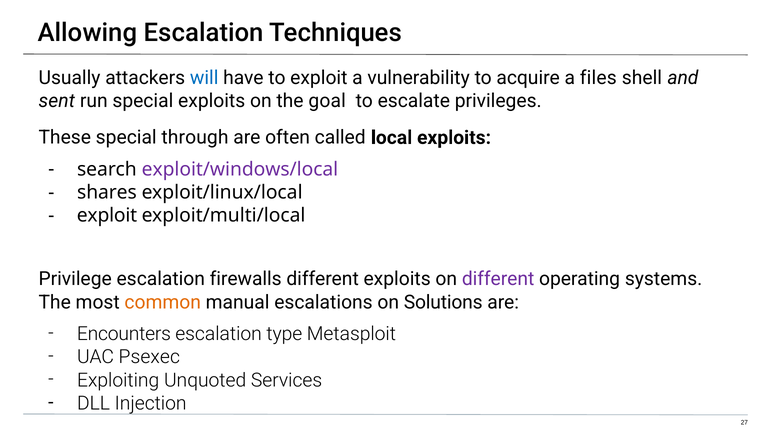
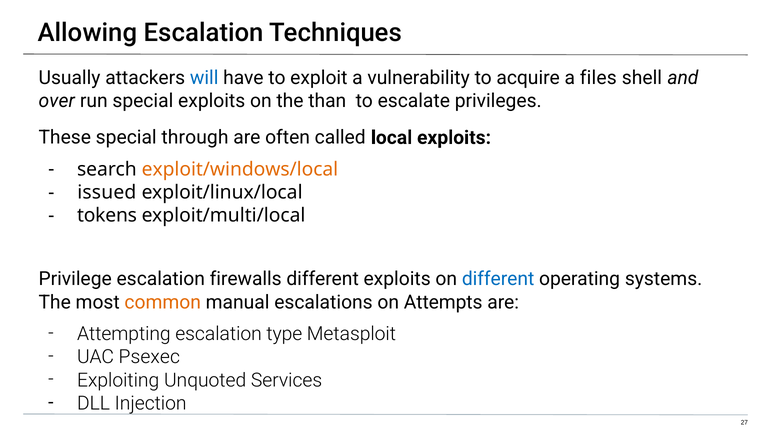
sent: sent -> over
goal: goal -> than
exploit/windows/local colour: purple -> orange
shares: shares -> issued
exploit at (107, 215): exploit -> tokens
different at (498, 279) colour: purple -> blue
Solutions: Solutions -> Attempts
Encounters: Encounters -> Attempting
